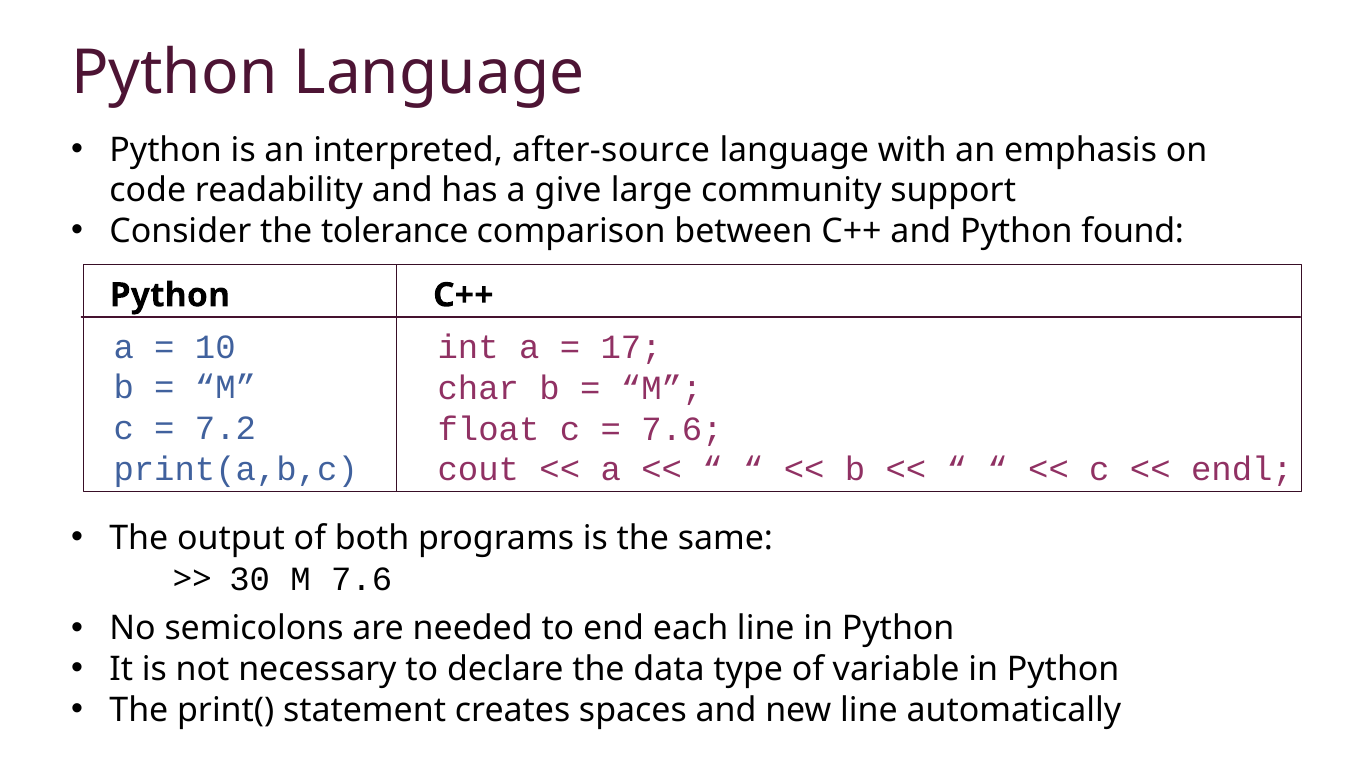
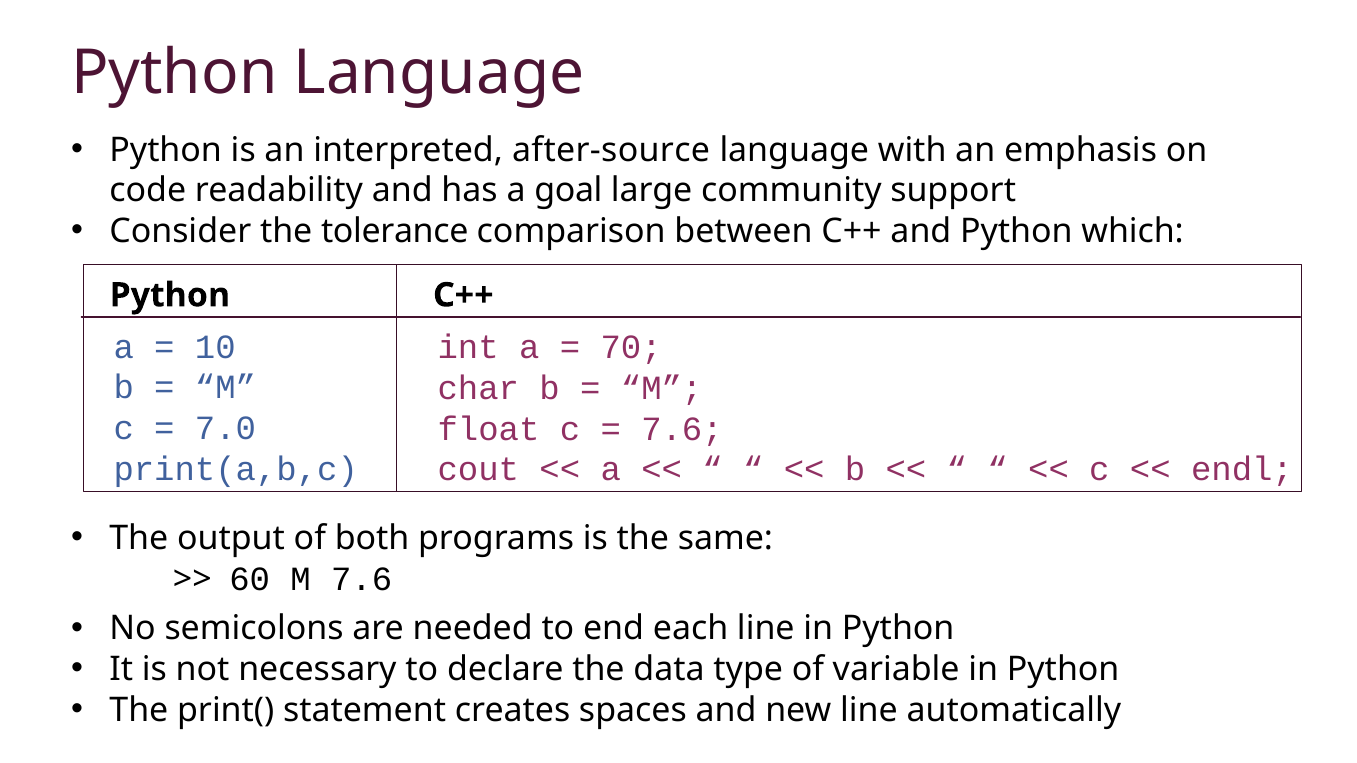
give: give -> goal
found: found -> which
17: 17 -> 70
7.2: 7.2 -> 7.0
30: 30 -> 60
